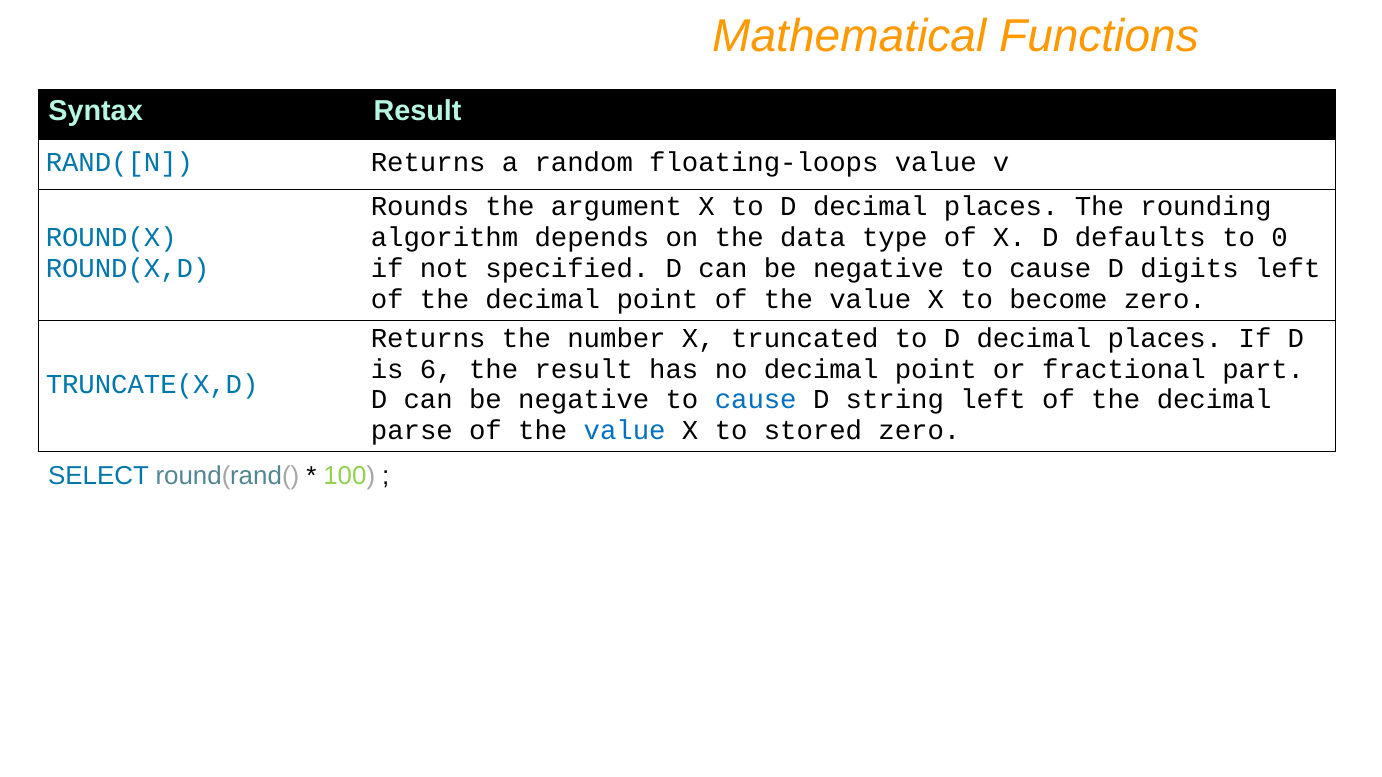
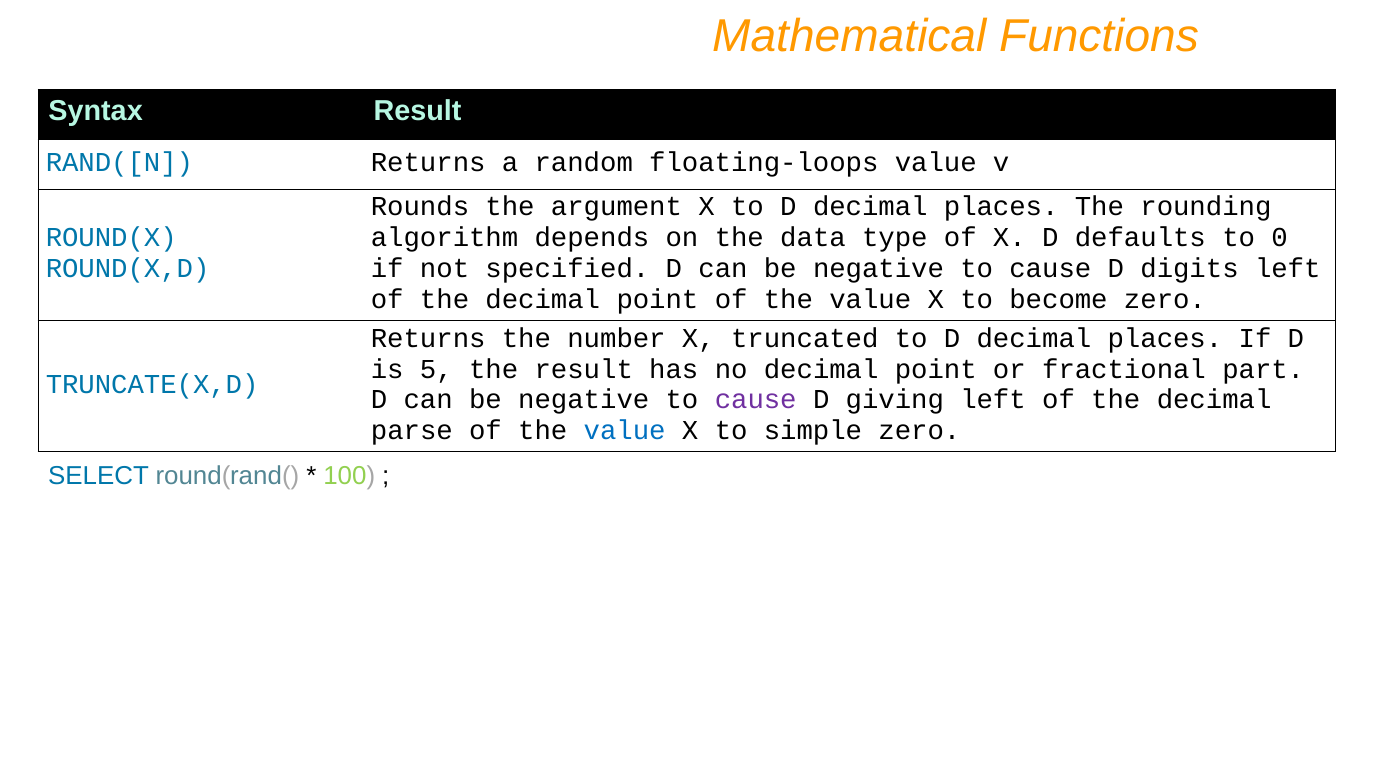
6: 6 -> 5
cause at (756, 400) colour: blue -> purple
string: string -> giving
stored: stored -> simple
